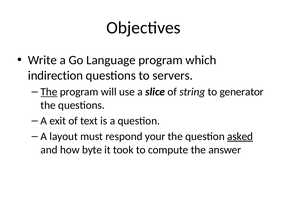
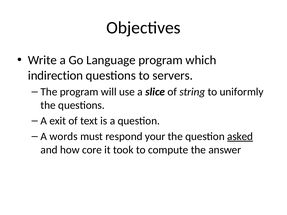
The at (49, 92) underline: present -> none
generator: generator -> uniformly
layout: layout -> words
byte: byte -> core
